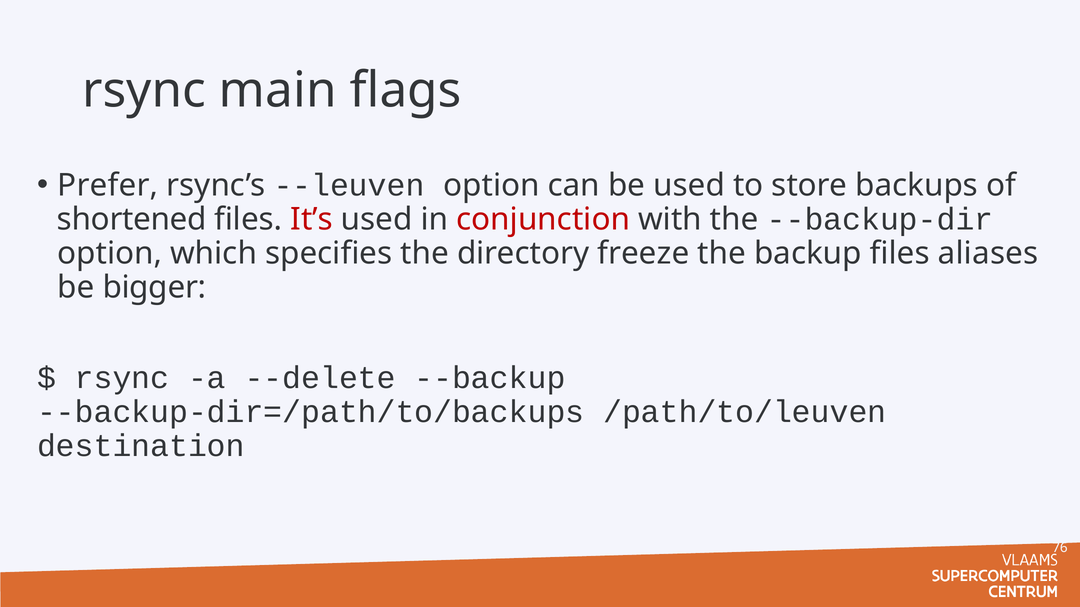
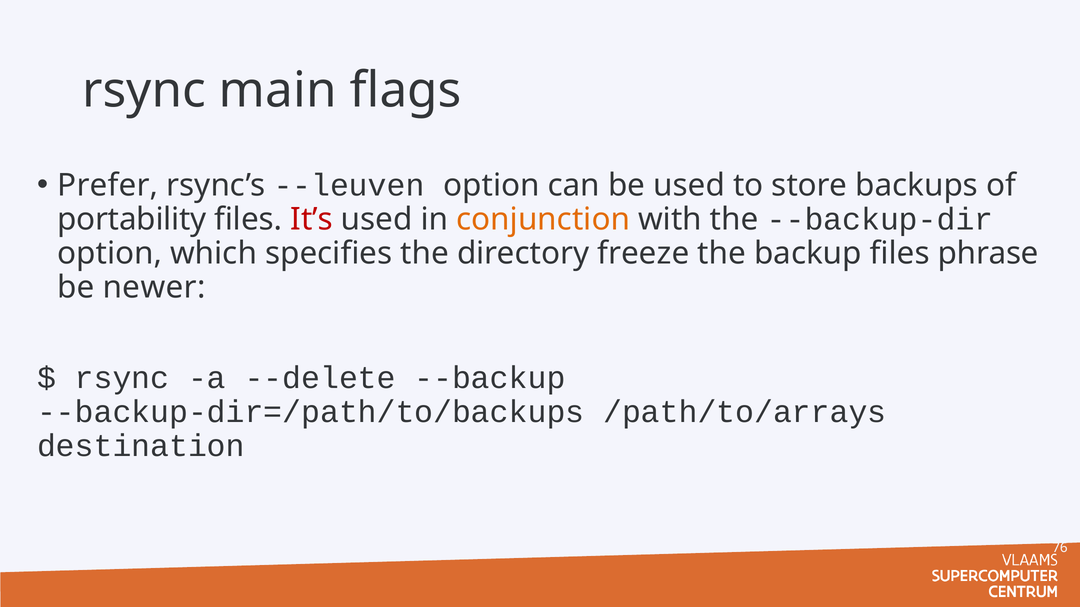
shortened: shortened -> portability
conjunction colour: red -> orange
aliases: aliases -> phrase
bigger: bigger -> newer
/path/to/leuven: /path/to/leuven -> /path/to/arrays
